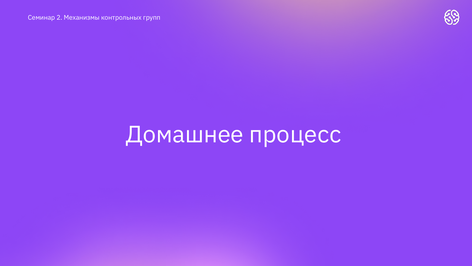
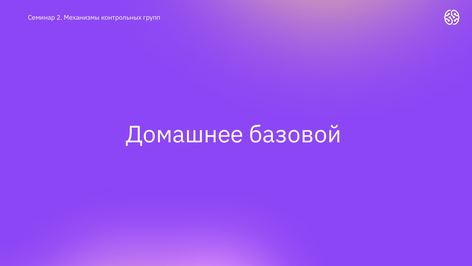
процесс: процесс -> базовой
